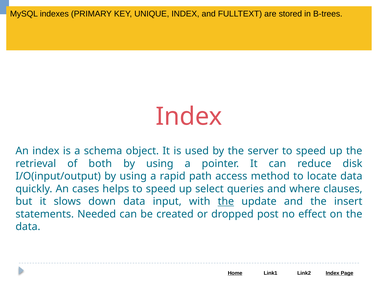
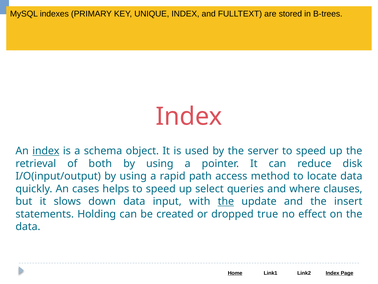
index at (46, 151) underline: none -> present
Needed: Needed -> Holding
post: post -> true
